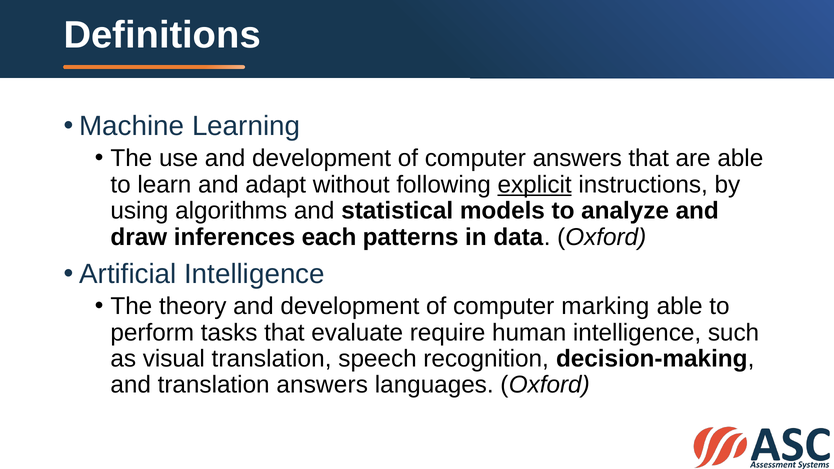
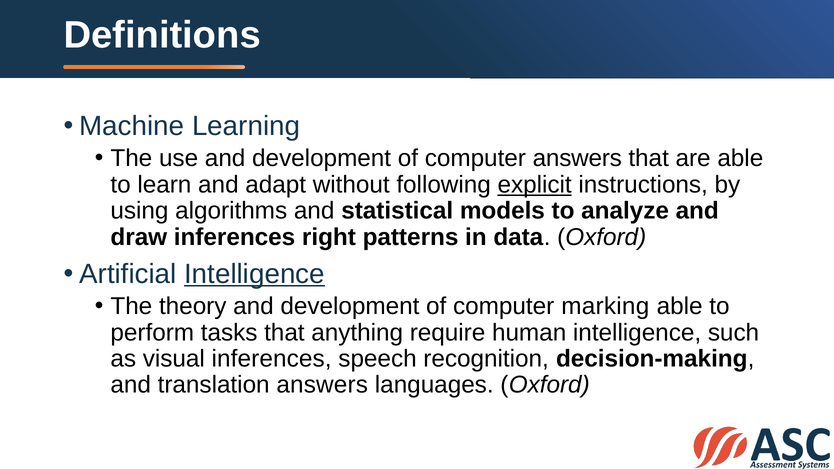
each: each -> right
Intelligence at (255, 274) underline: none -> present
evaluate: evaluate -> anything
visual translation: translation -> inferences
